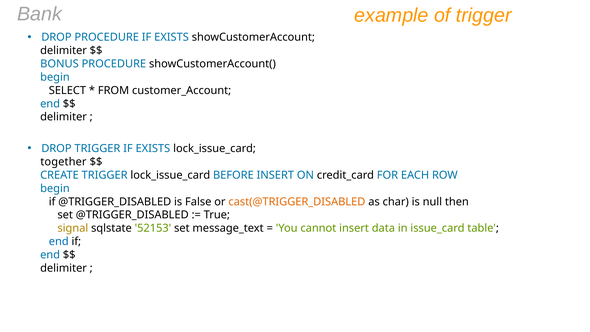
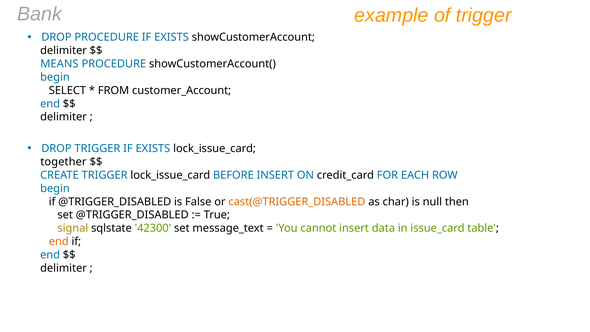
BONUS: BONUS -> MEANS
52153: 52153 -> 42300
end at (59, 241) colour: blue -> orange
